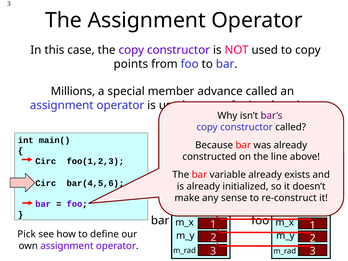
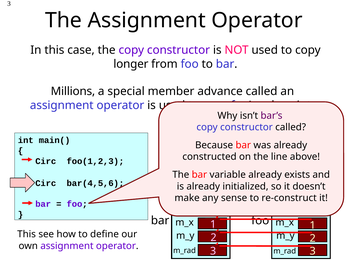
points: points -> longer
Pick at (27, 234): Pick -> This
